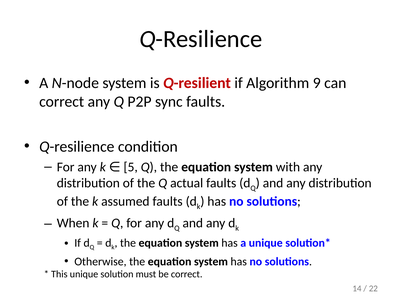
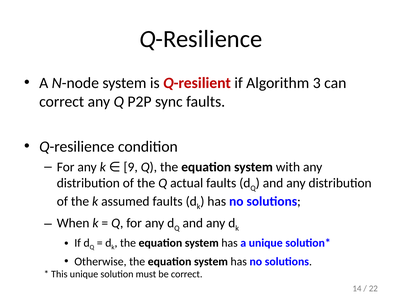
9: 9 -> 3
5: 5 -> 9
